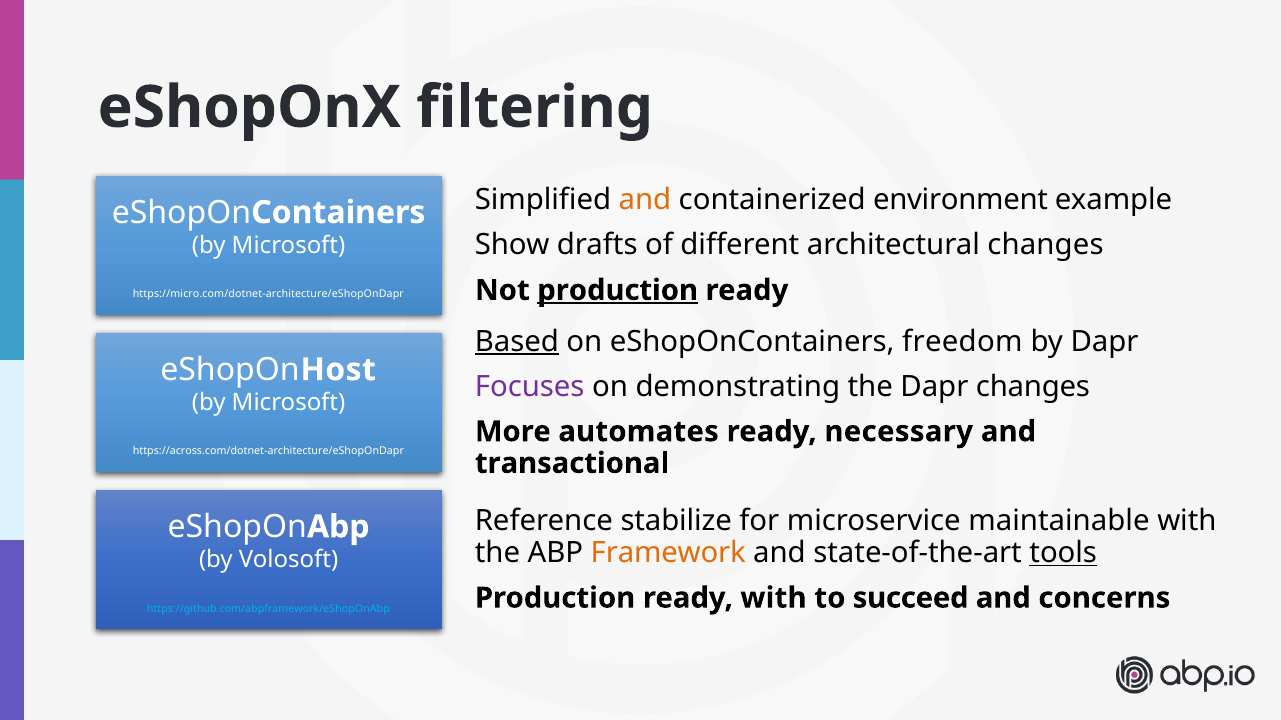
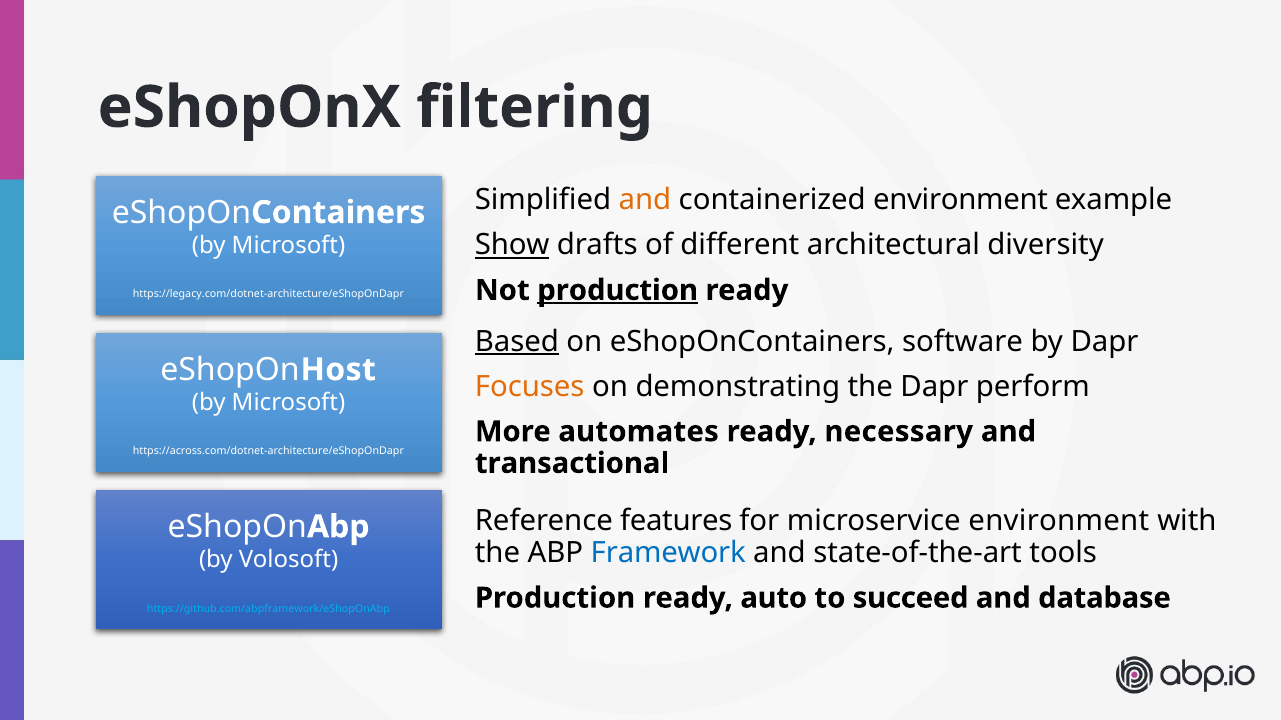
Show underline: none -> present
architectural changes: changes -> diversity
https://micro.com/dotnet-architecture/eShopOnDapr: https://micro.com/dotnet-architecture/eShopOnDapr -> https://legacy.com/dotnet-architecture/eShopOnDapr
freedom: freedom -> software
Focuses colour: purple -> orange
Dapr changes: changes -> perform
stabilize: stabilize -> features
microservice maintainable: maintainable -> environment
Framework colour: orange -> blue
tools underline: present -> none
ready with: with -> auto
concerns: concerns -> database
